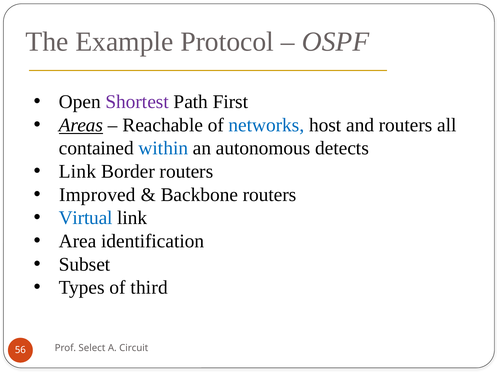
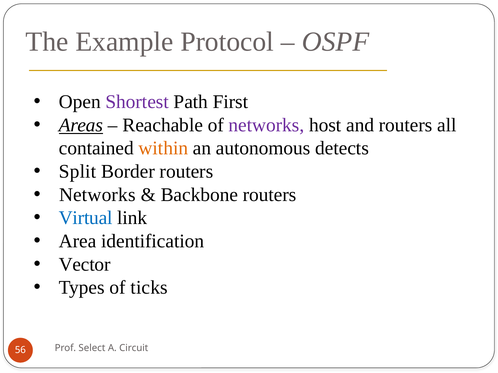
networks at (266, 125) colour: blue -> purple
within colour: blue -> orange
Link at (78, 172): Link -> Split
Improved at (97, 195): Improved -> Networks
Subset: Subset -> Vector
third: third -> ticks
